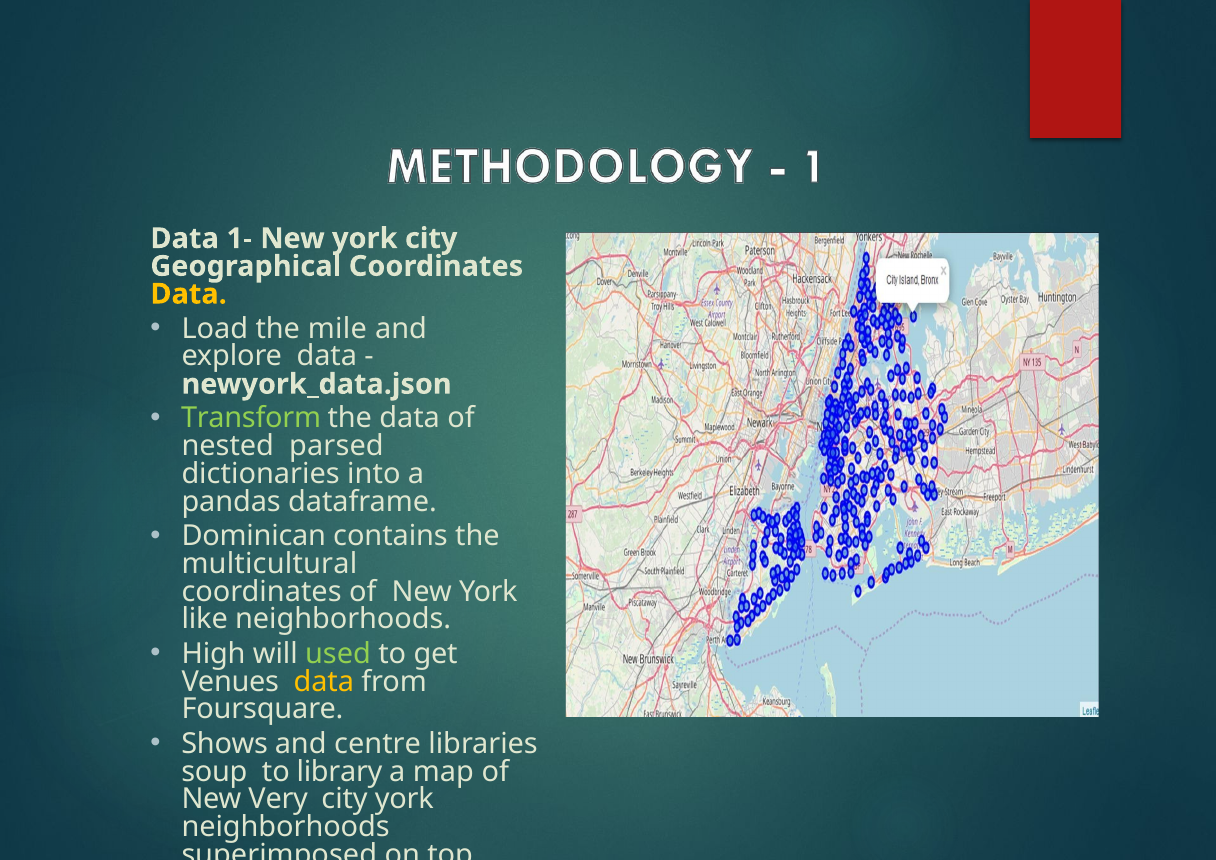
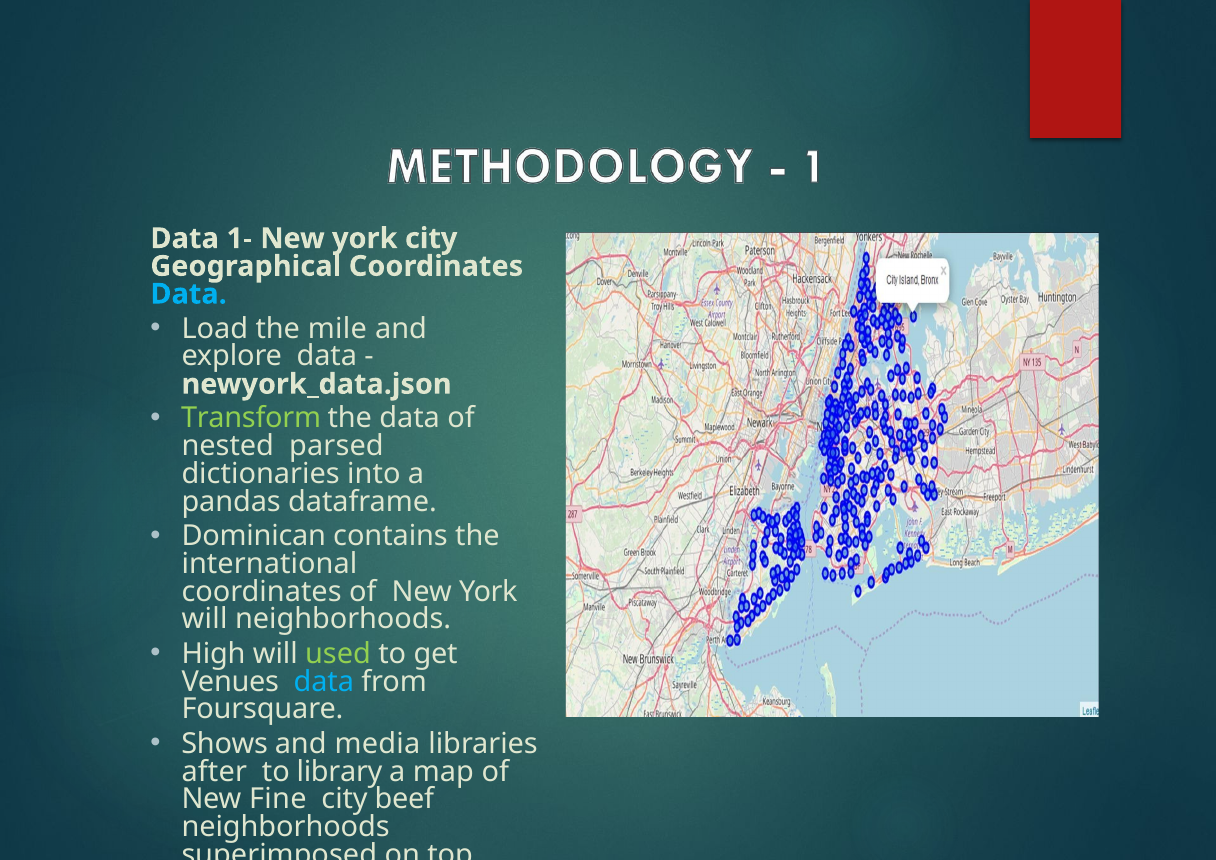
Data at (189, 294) colour: yellow -> light blue
multicultural: multicultural -> international
like at (205, 619): like -> will
data at (324, 682) colour: yellow -> light blue
centre: centre -> media
soup: soup -> after
Very: Very -> Fine
city york: york -> beef
